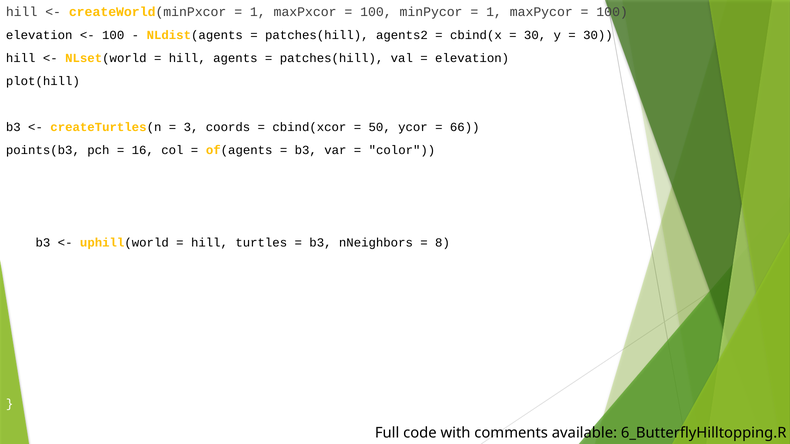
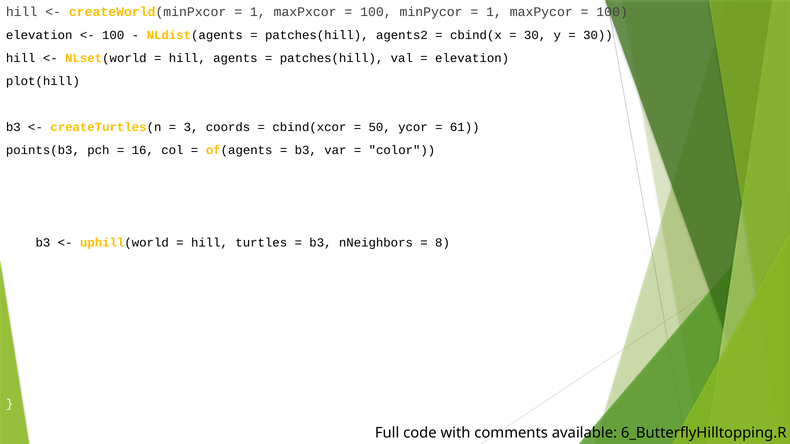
66: 66 -> 61
